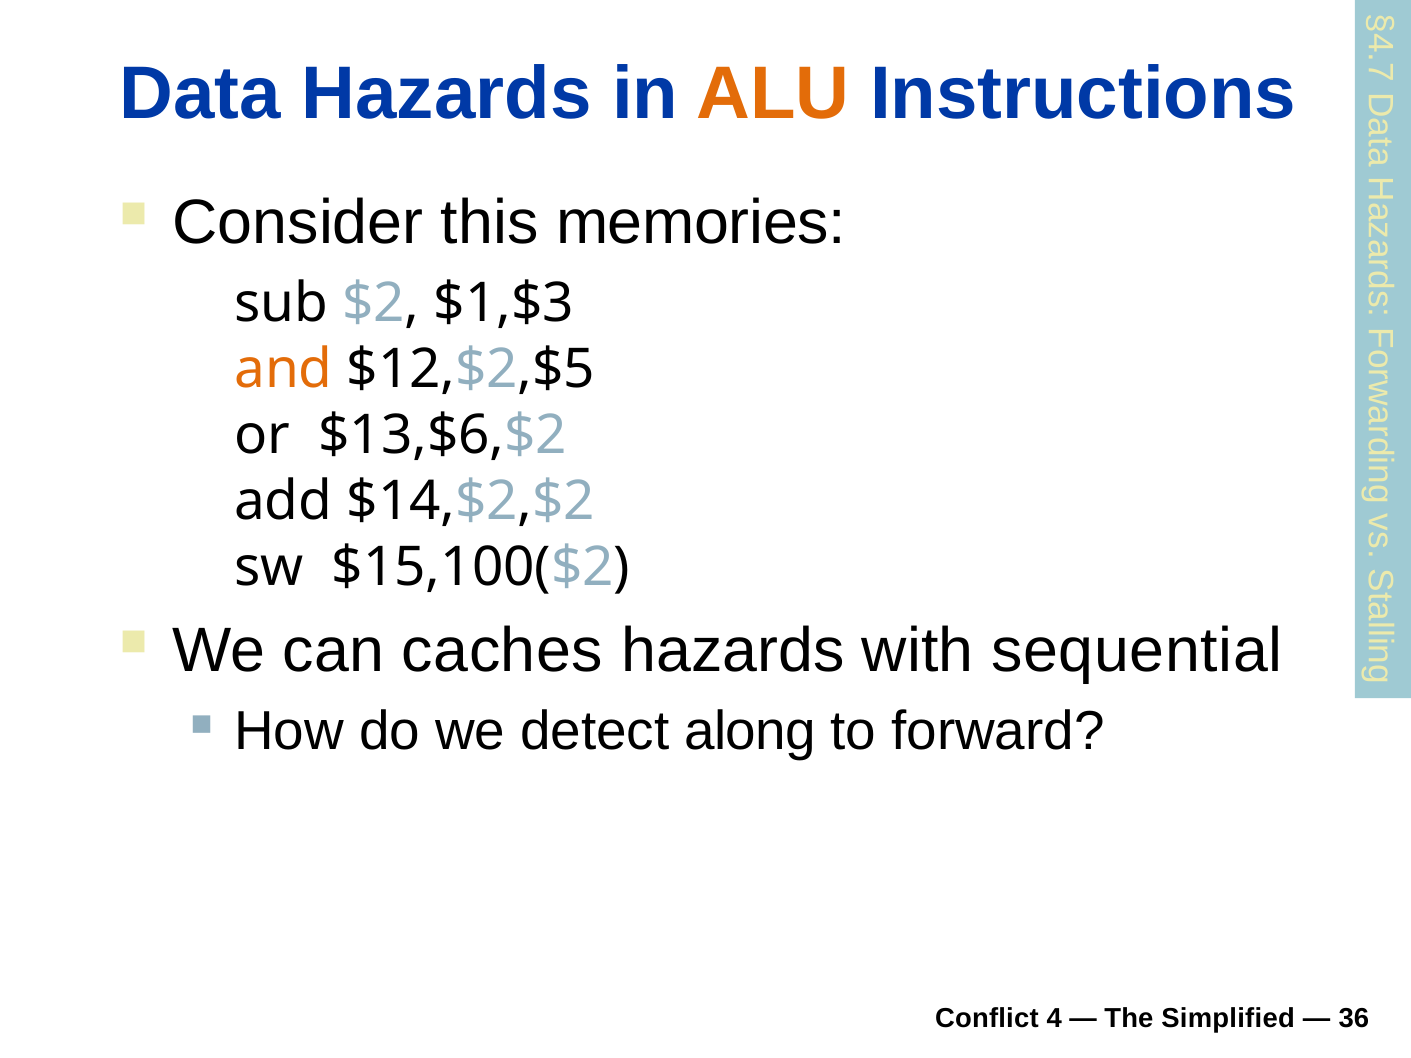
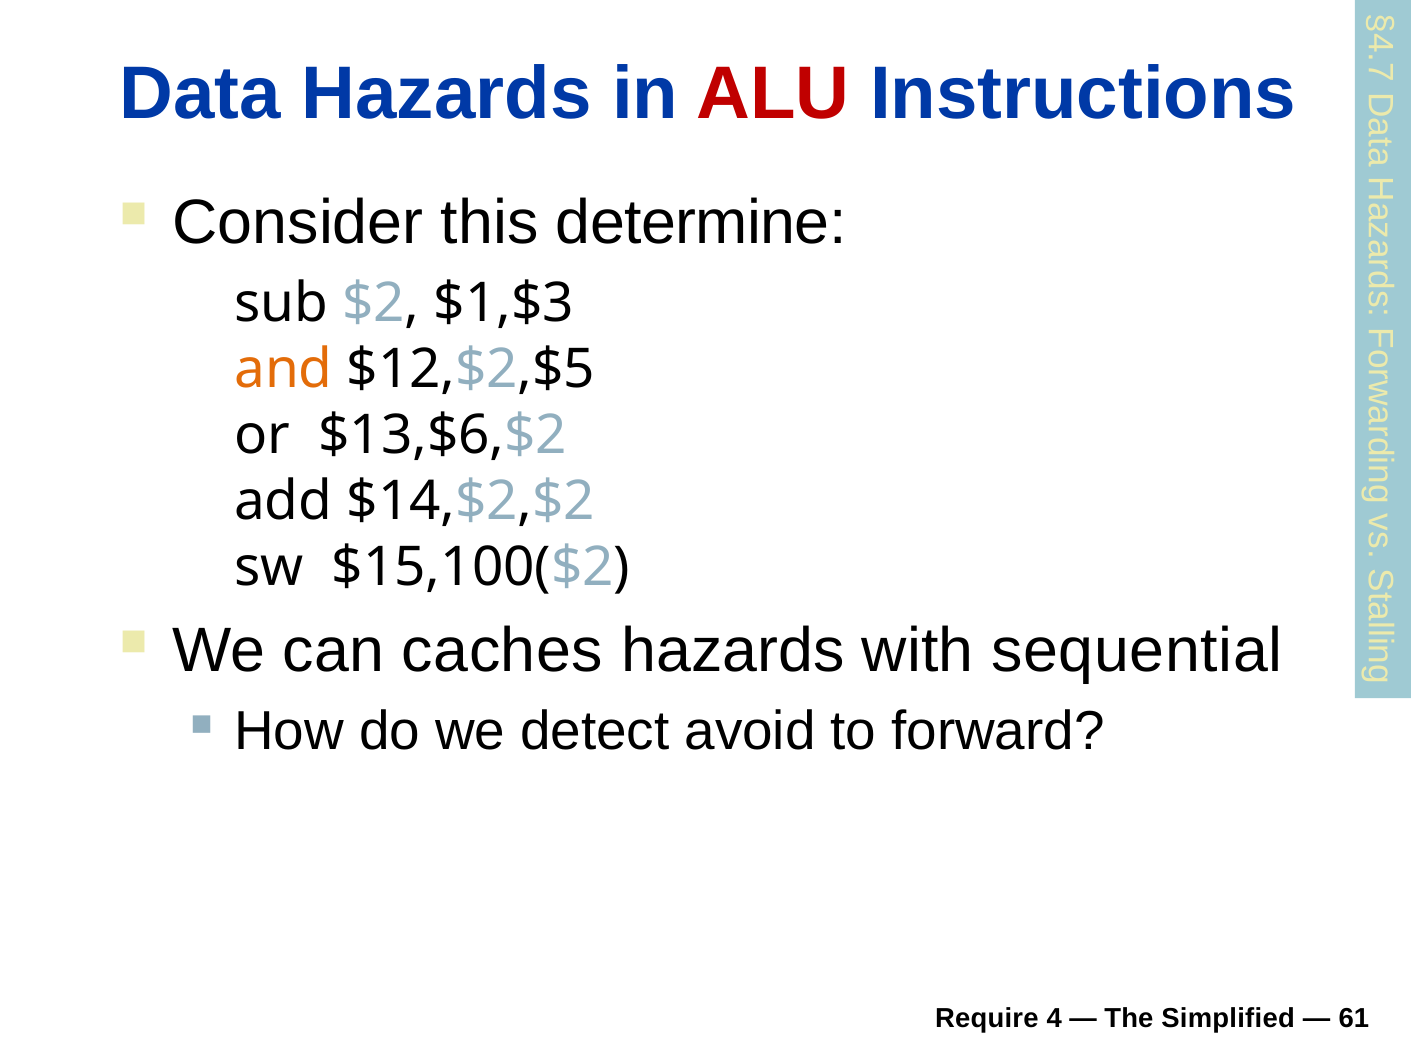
ALU colour: orange -> red
memories: memories -> determine
along: along -> avoid
Conflict: Conflict -> Require
36: 36 -> 61
